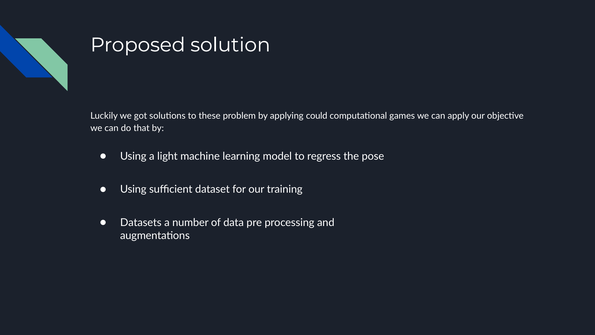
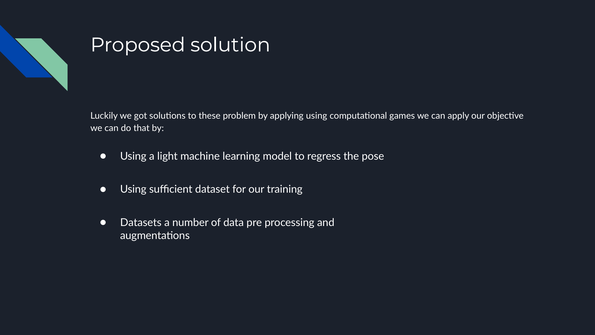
applying could: could -> using
